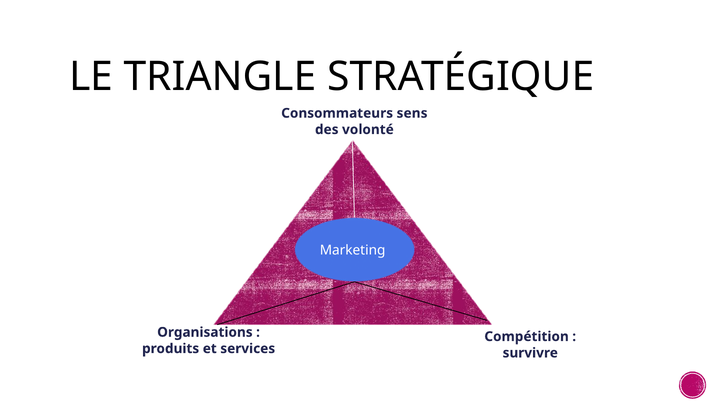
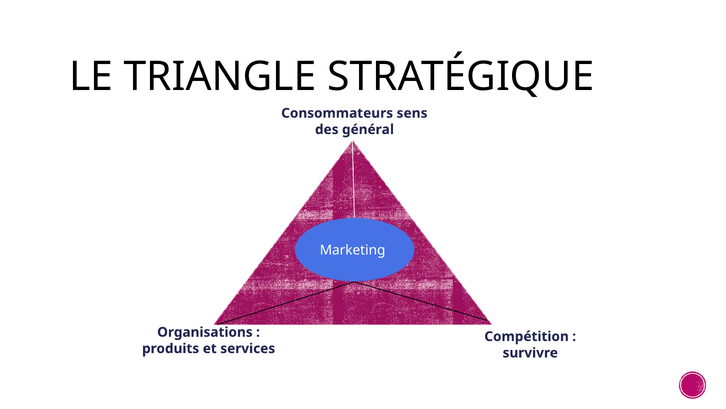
volonté: volonté -> général
